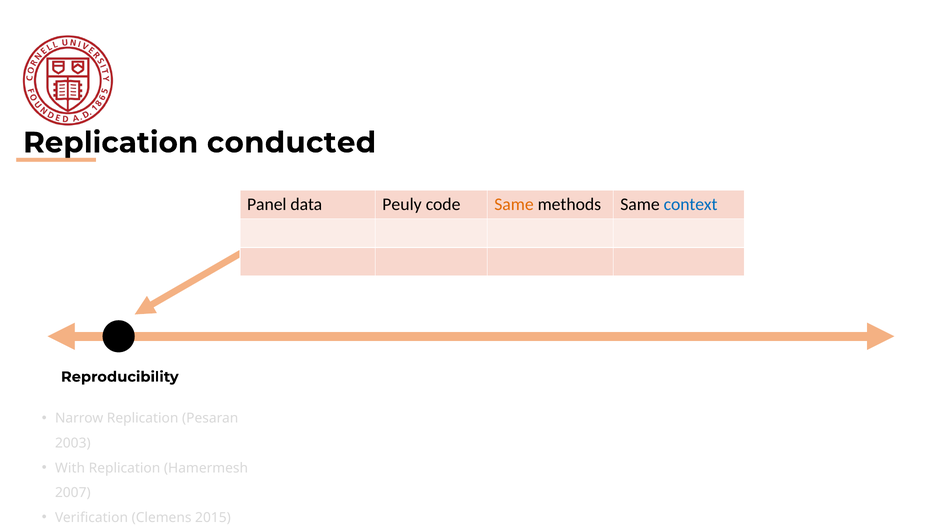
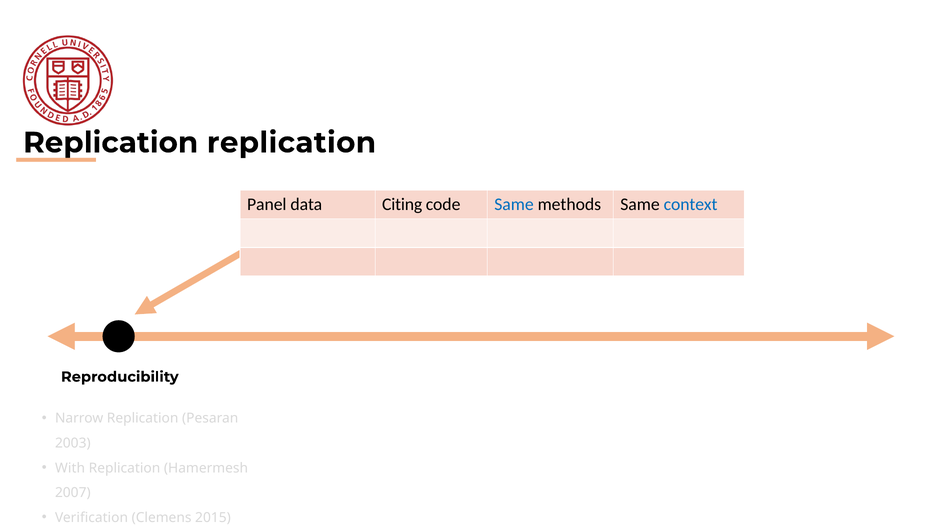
Replication conducted: conducted -> replication
Peuly: Peuly -> Citing
Same at (514, 204) colour: orange -> blue
